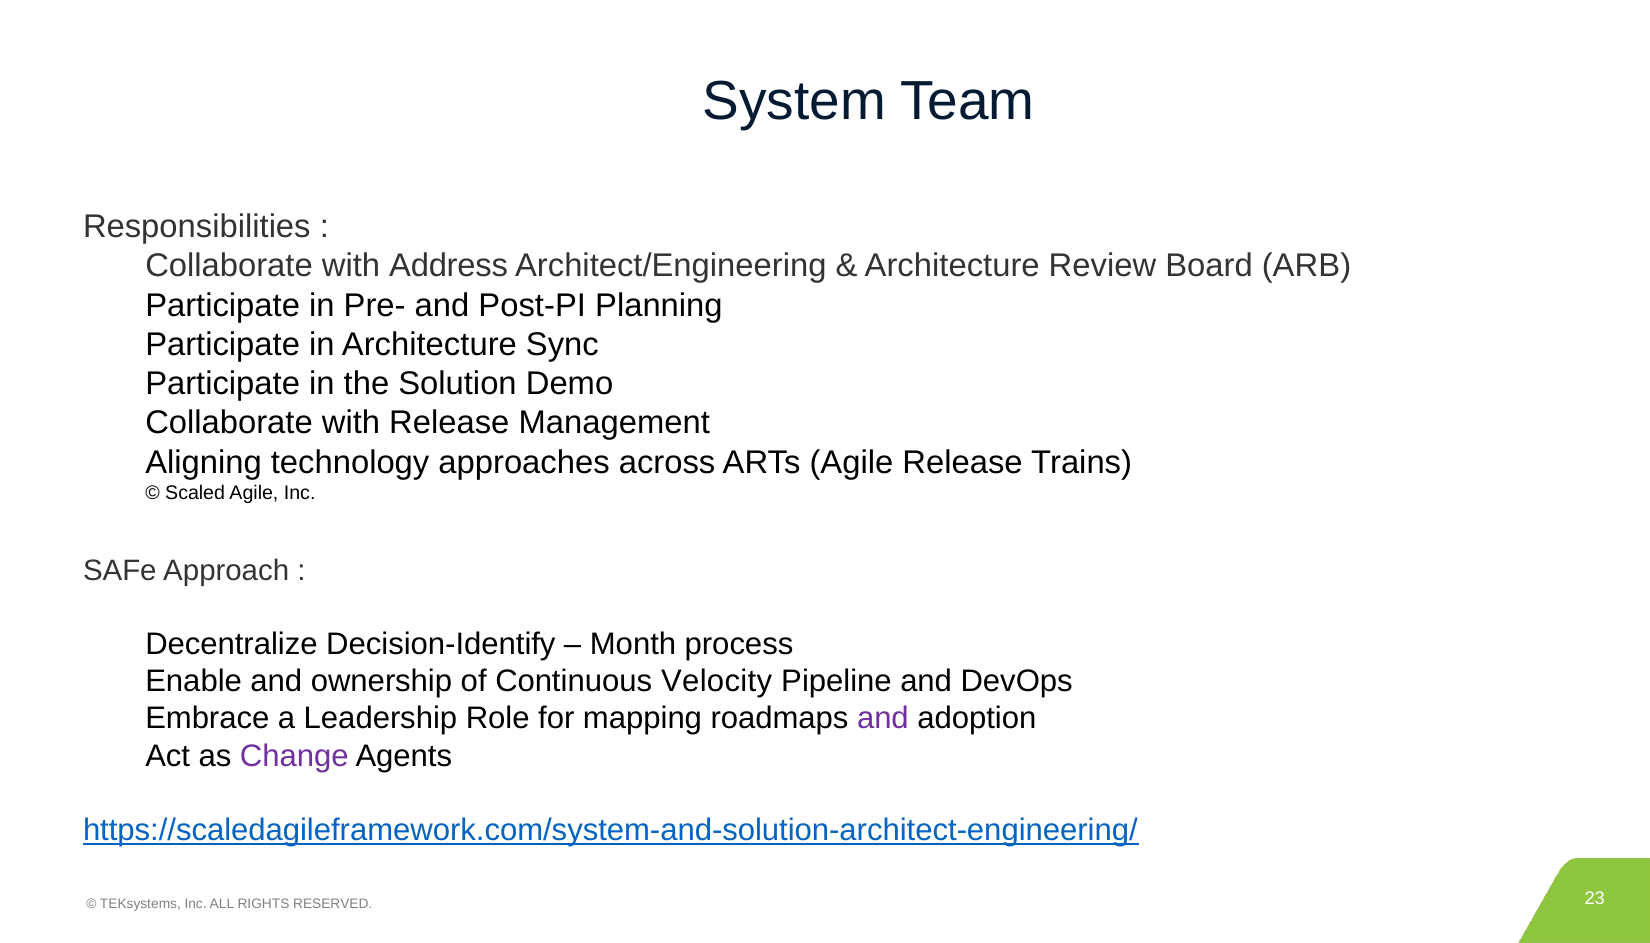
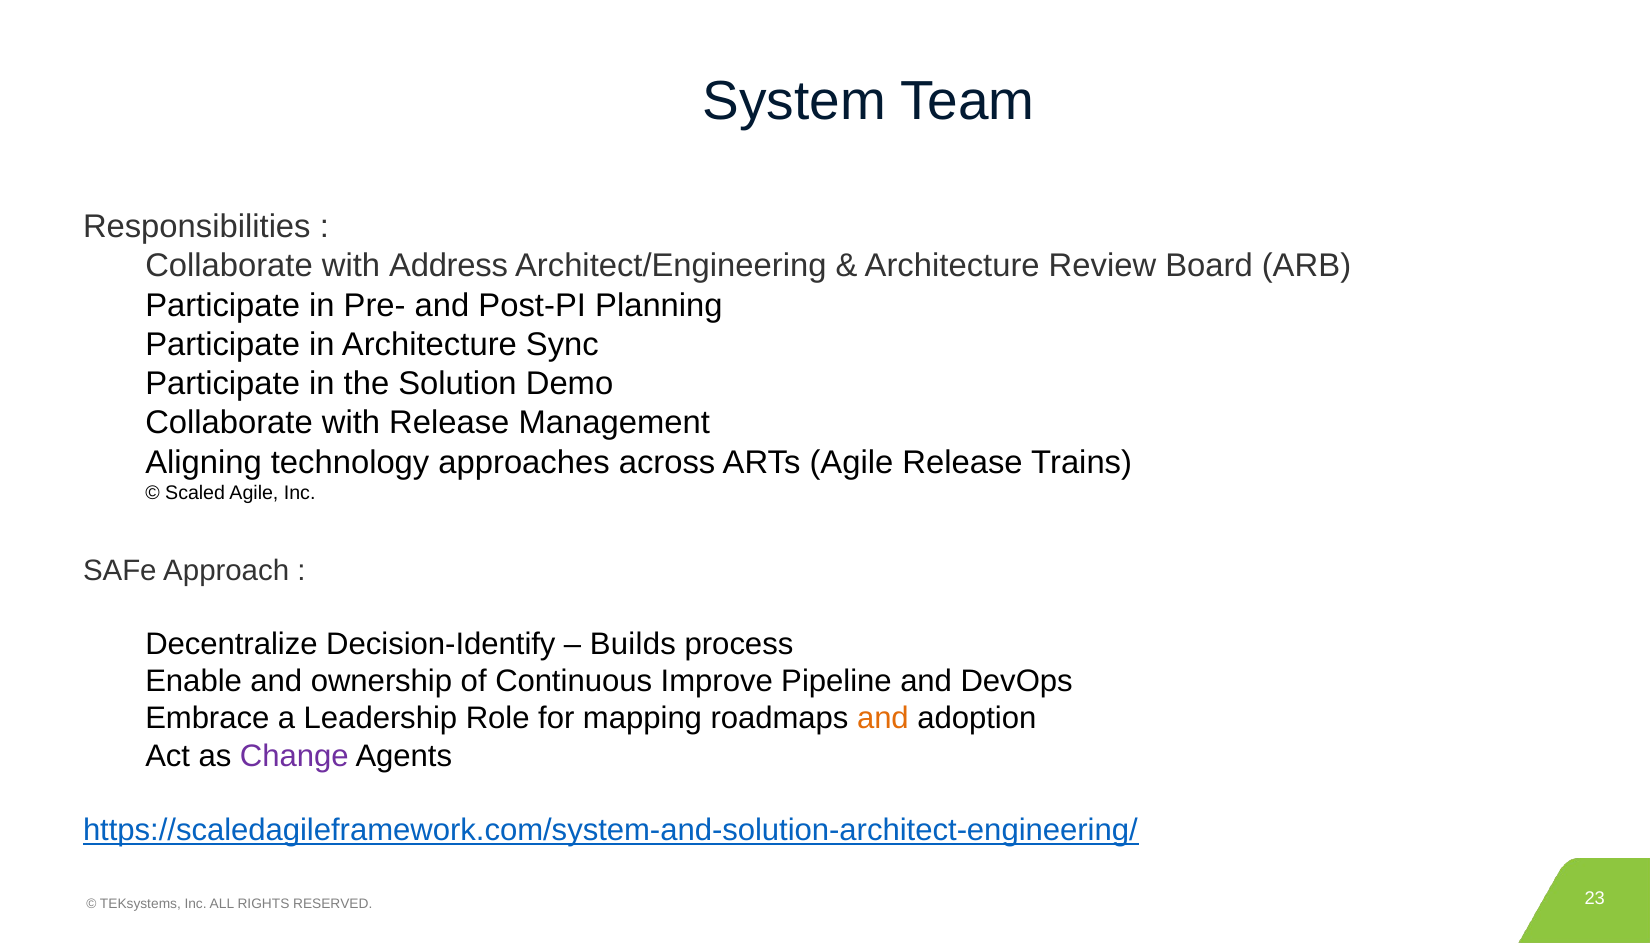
Month: Month -> Builds
Velocity: Velocity -> Improve
and at (883, 719) colour: purple -> orange
